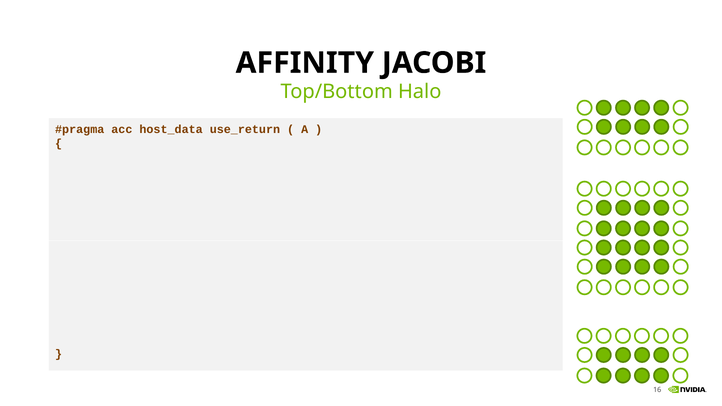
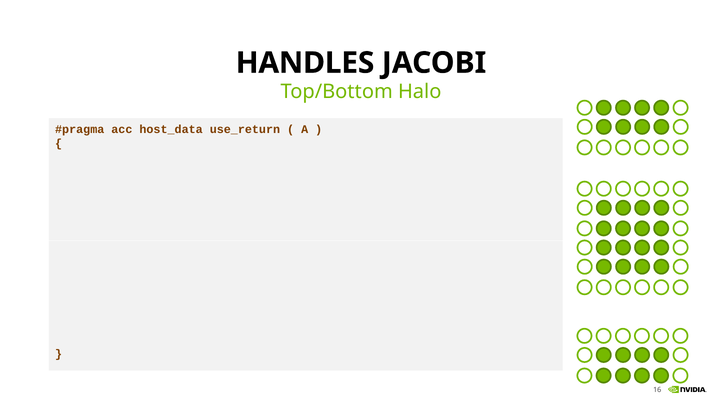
AFFINITY: AFFINITY -> HANDLES
